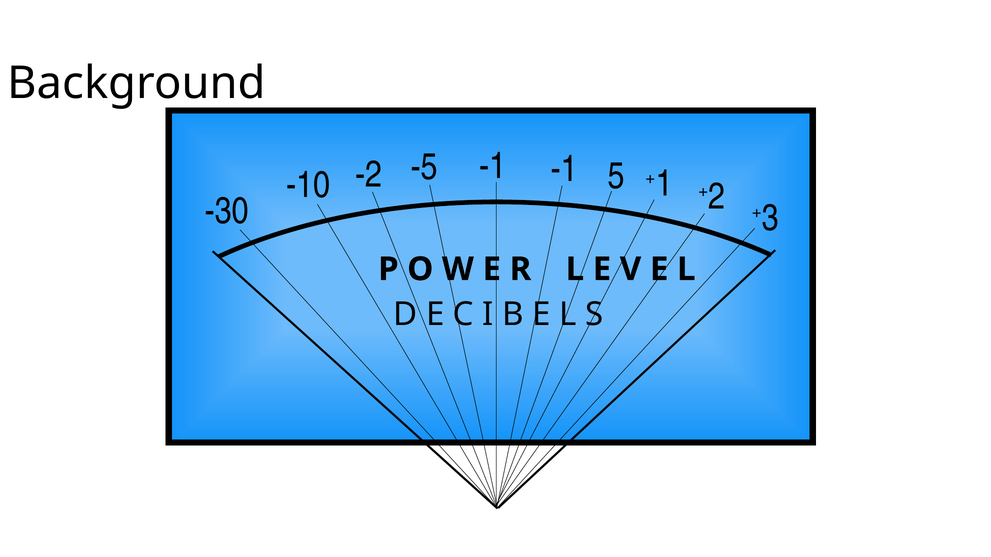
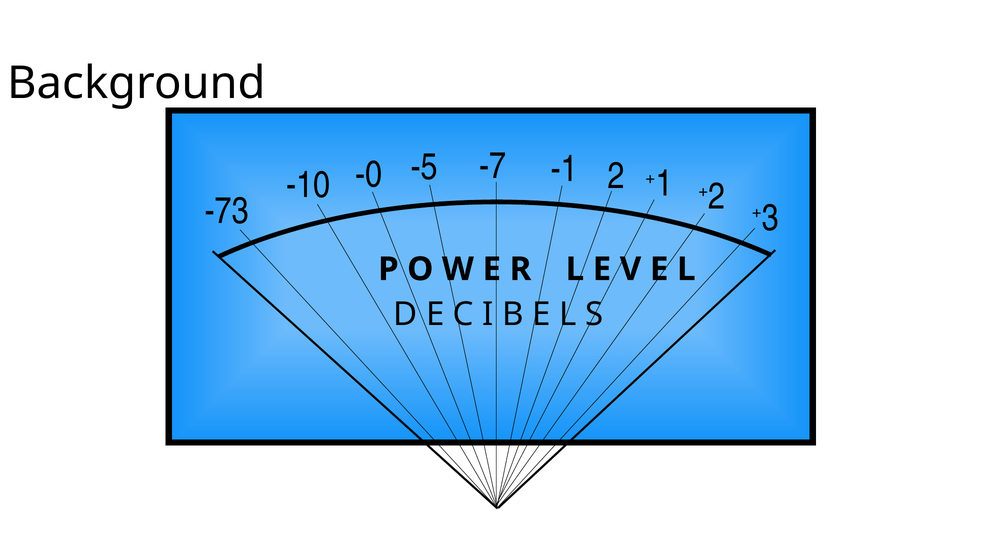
-2: -2 -> -0
-5 -1: -1 -> -7
5: 5 -> 2
-30: -30 -> -73
